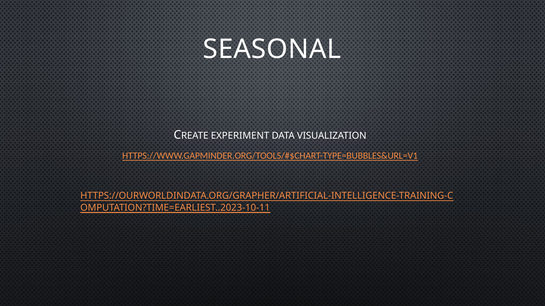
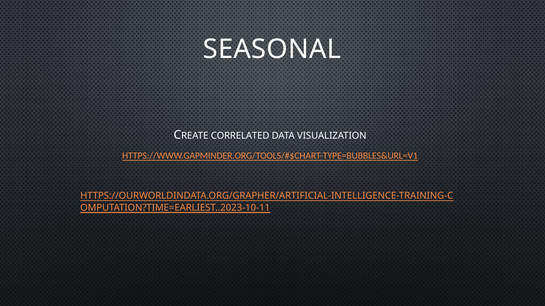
EXPERIMENT: EXPERIMENT -> CORRELATED
